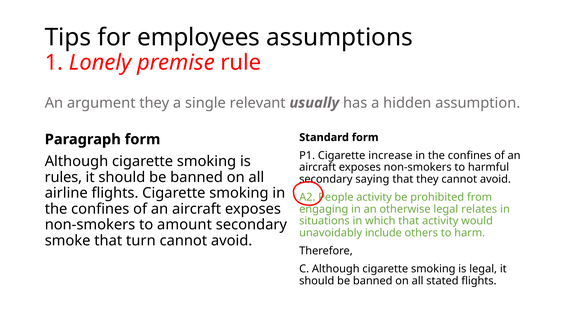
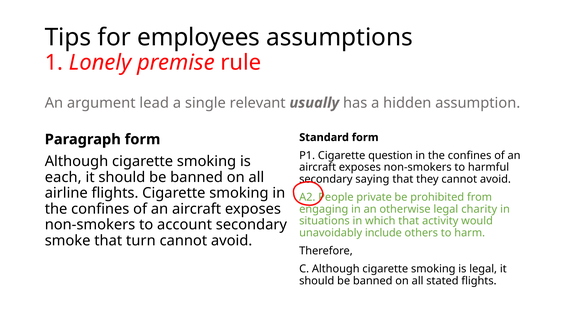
argument they: they -> lead
increase: increase -> question
rules: rules -> each
People activity: activity -> private
relates: relates -> charity
amount: amount -> account
